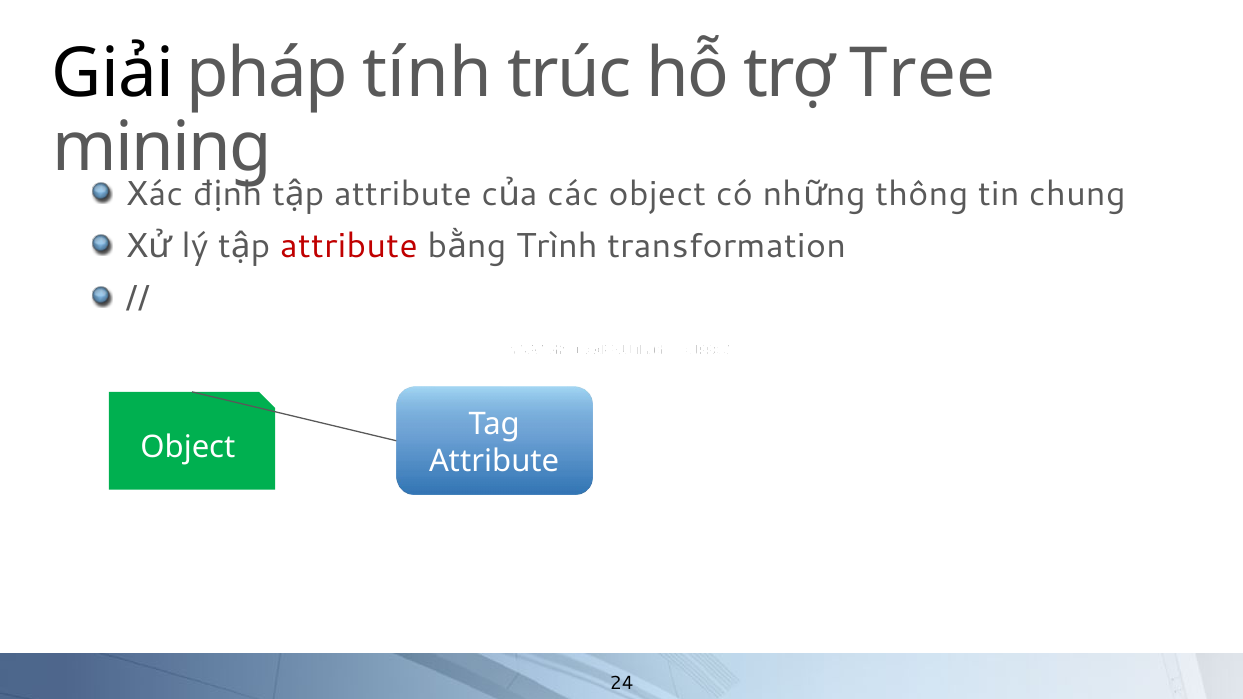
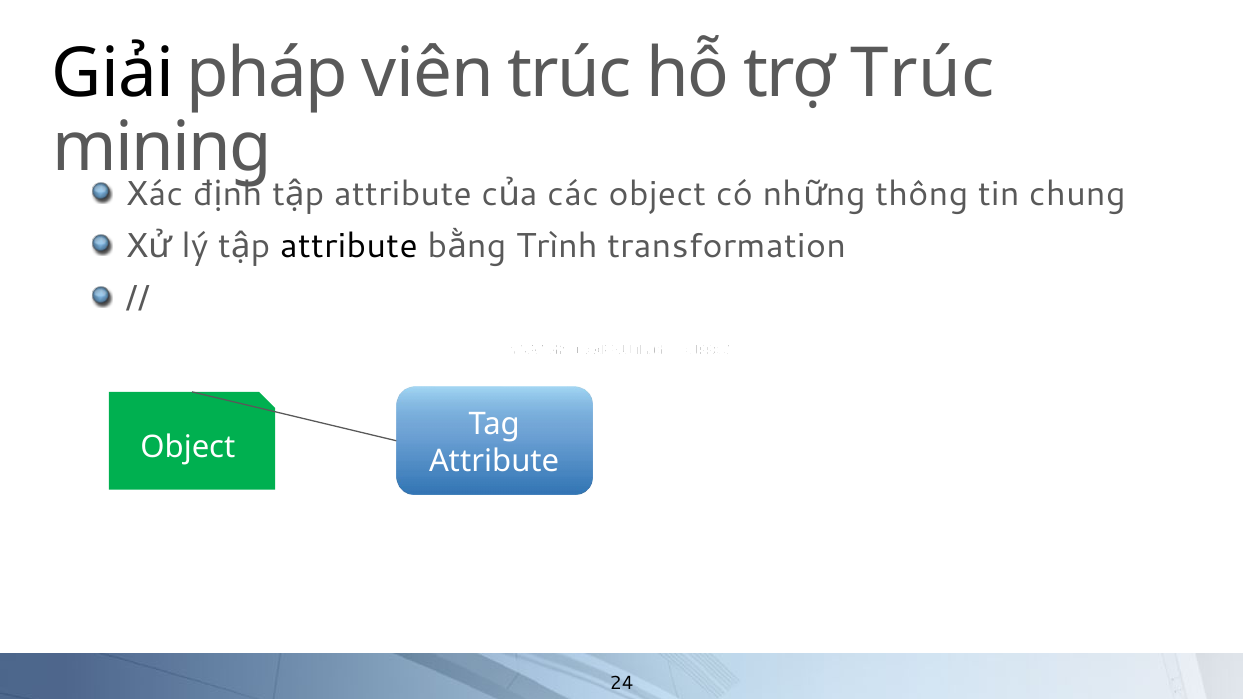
tính: tính -> viên
trợ Tree: Tree -> Trúc
attribute at (349, 246) colour: red -> black
